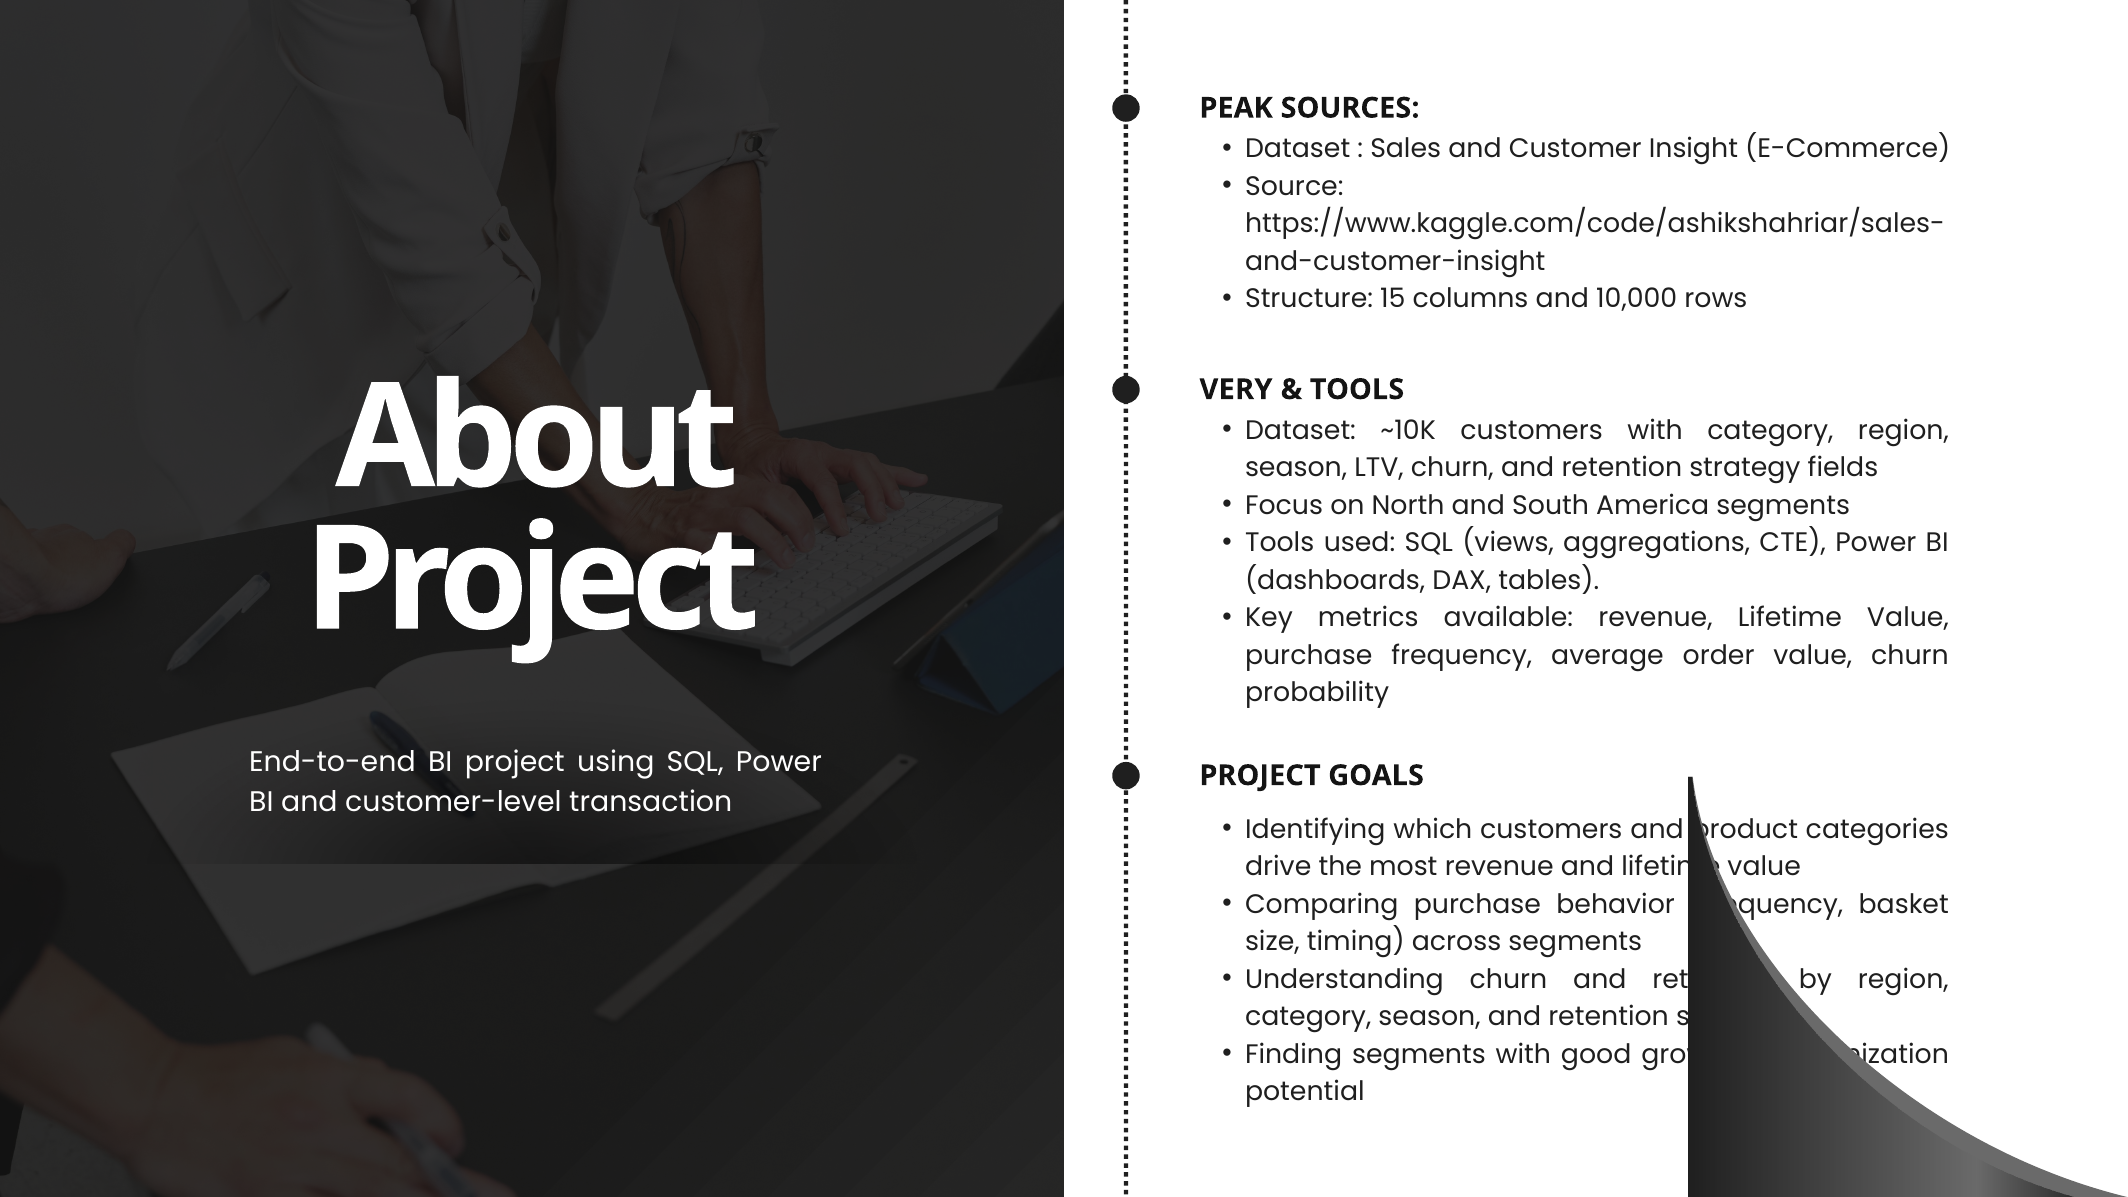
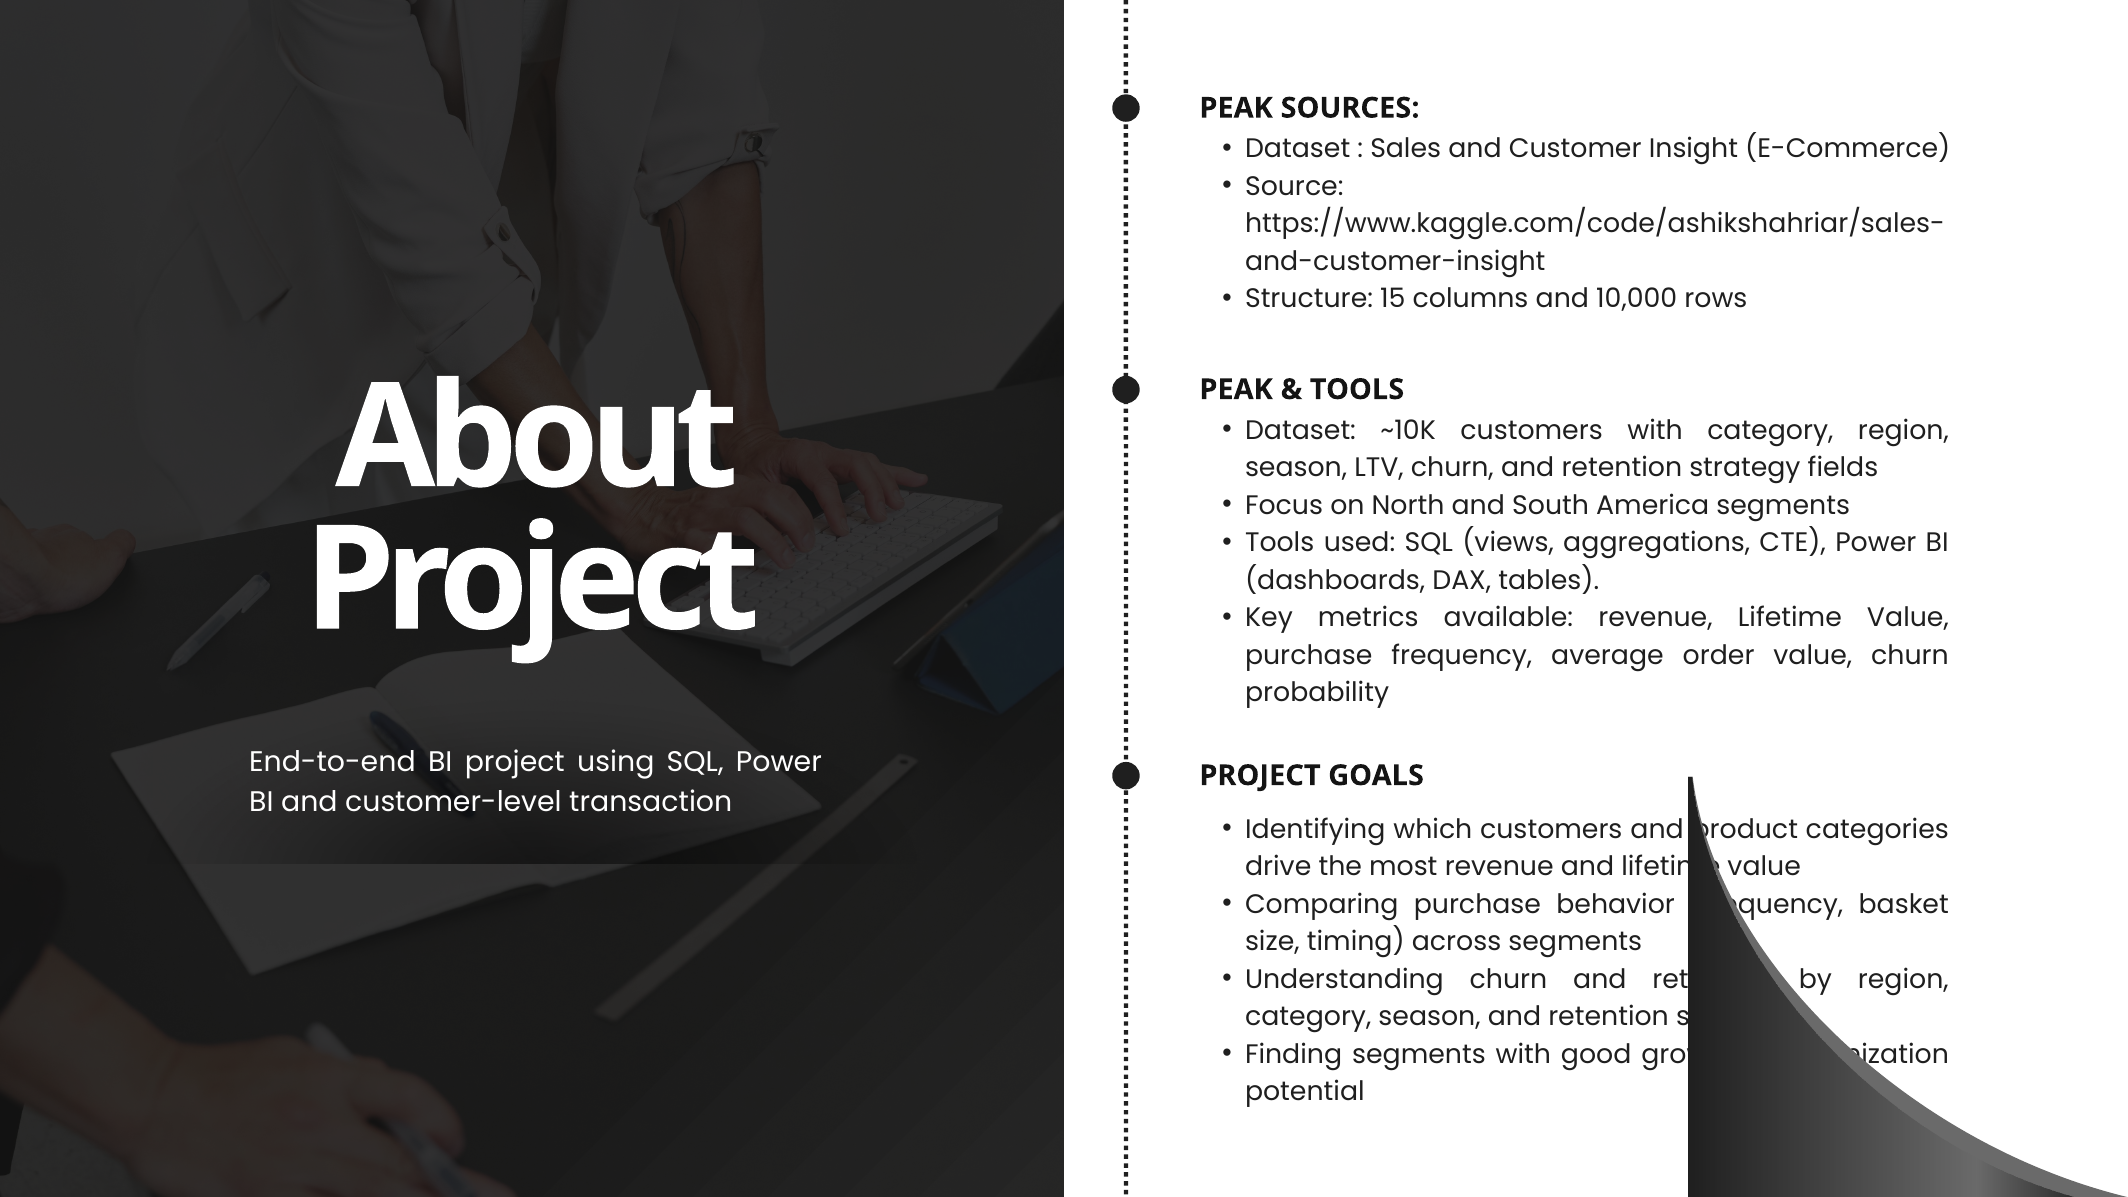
VERY at (1236, 390): VERY -> PEAK
